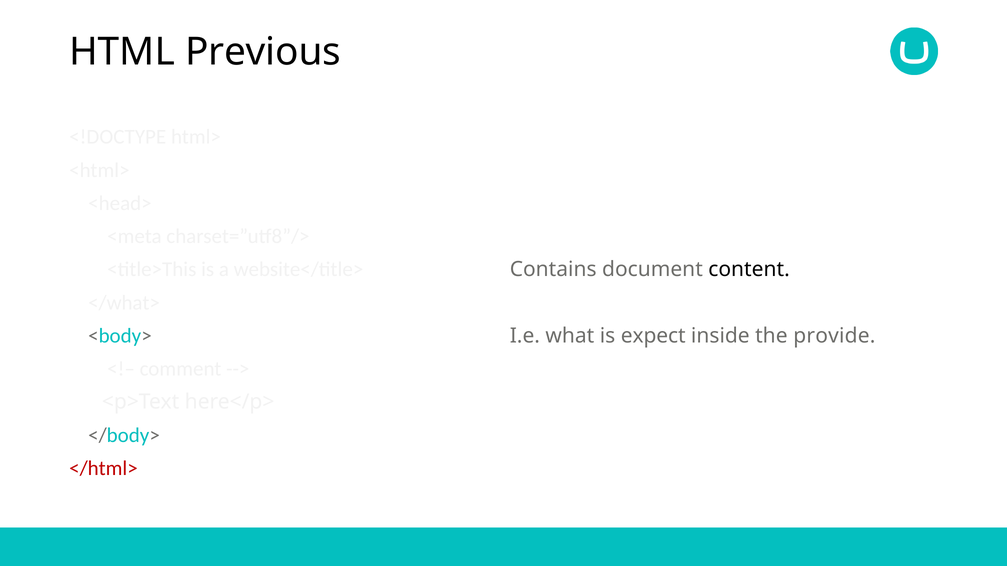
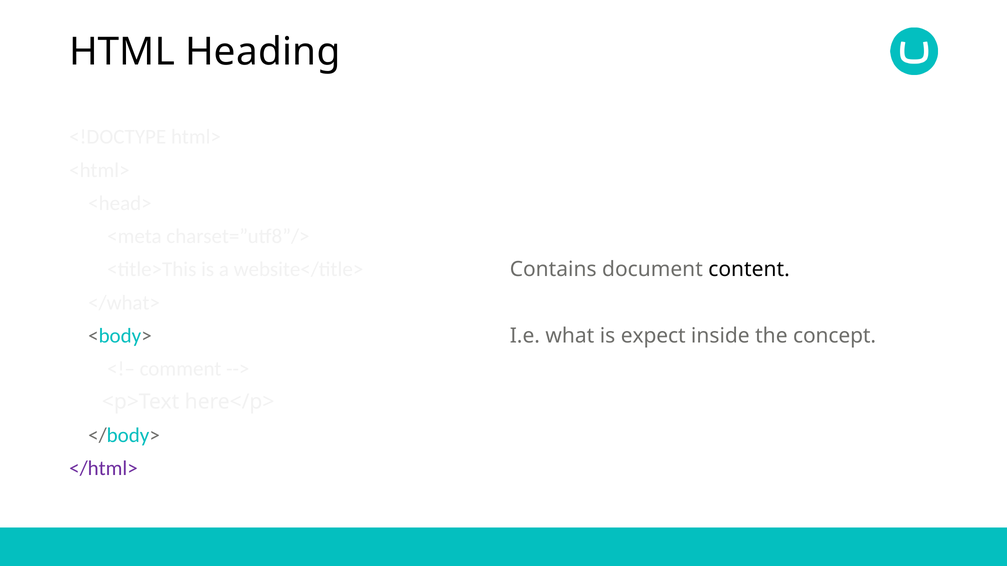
Previous: Previous -> Heading
provide: provide -> concept
</html> colour: red -> purple
